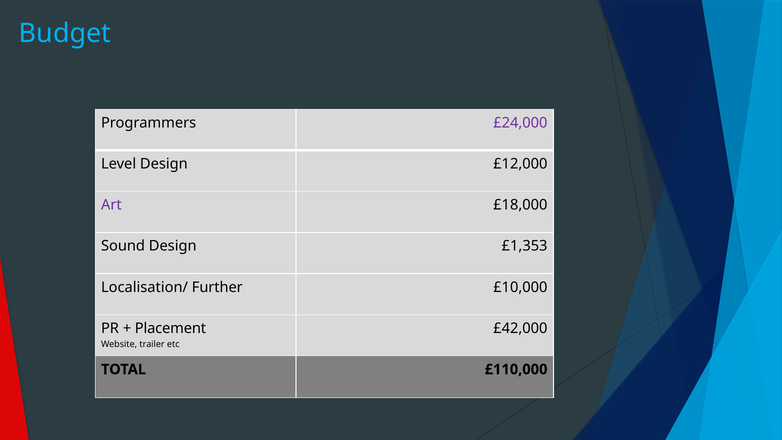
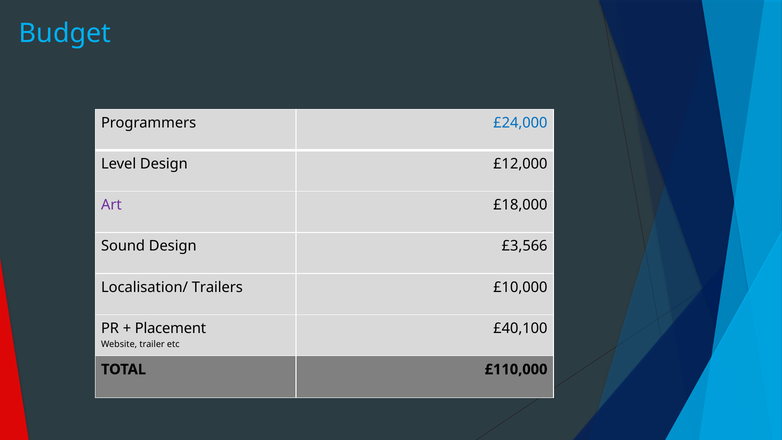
£24,000 colour: purple -> blue
£1,353: £1,353 -> £3,566
Further: Further -> Trailers
£42,000: £42,000 -> £40,100
